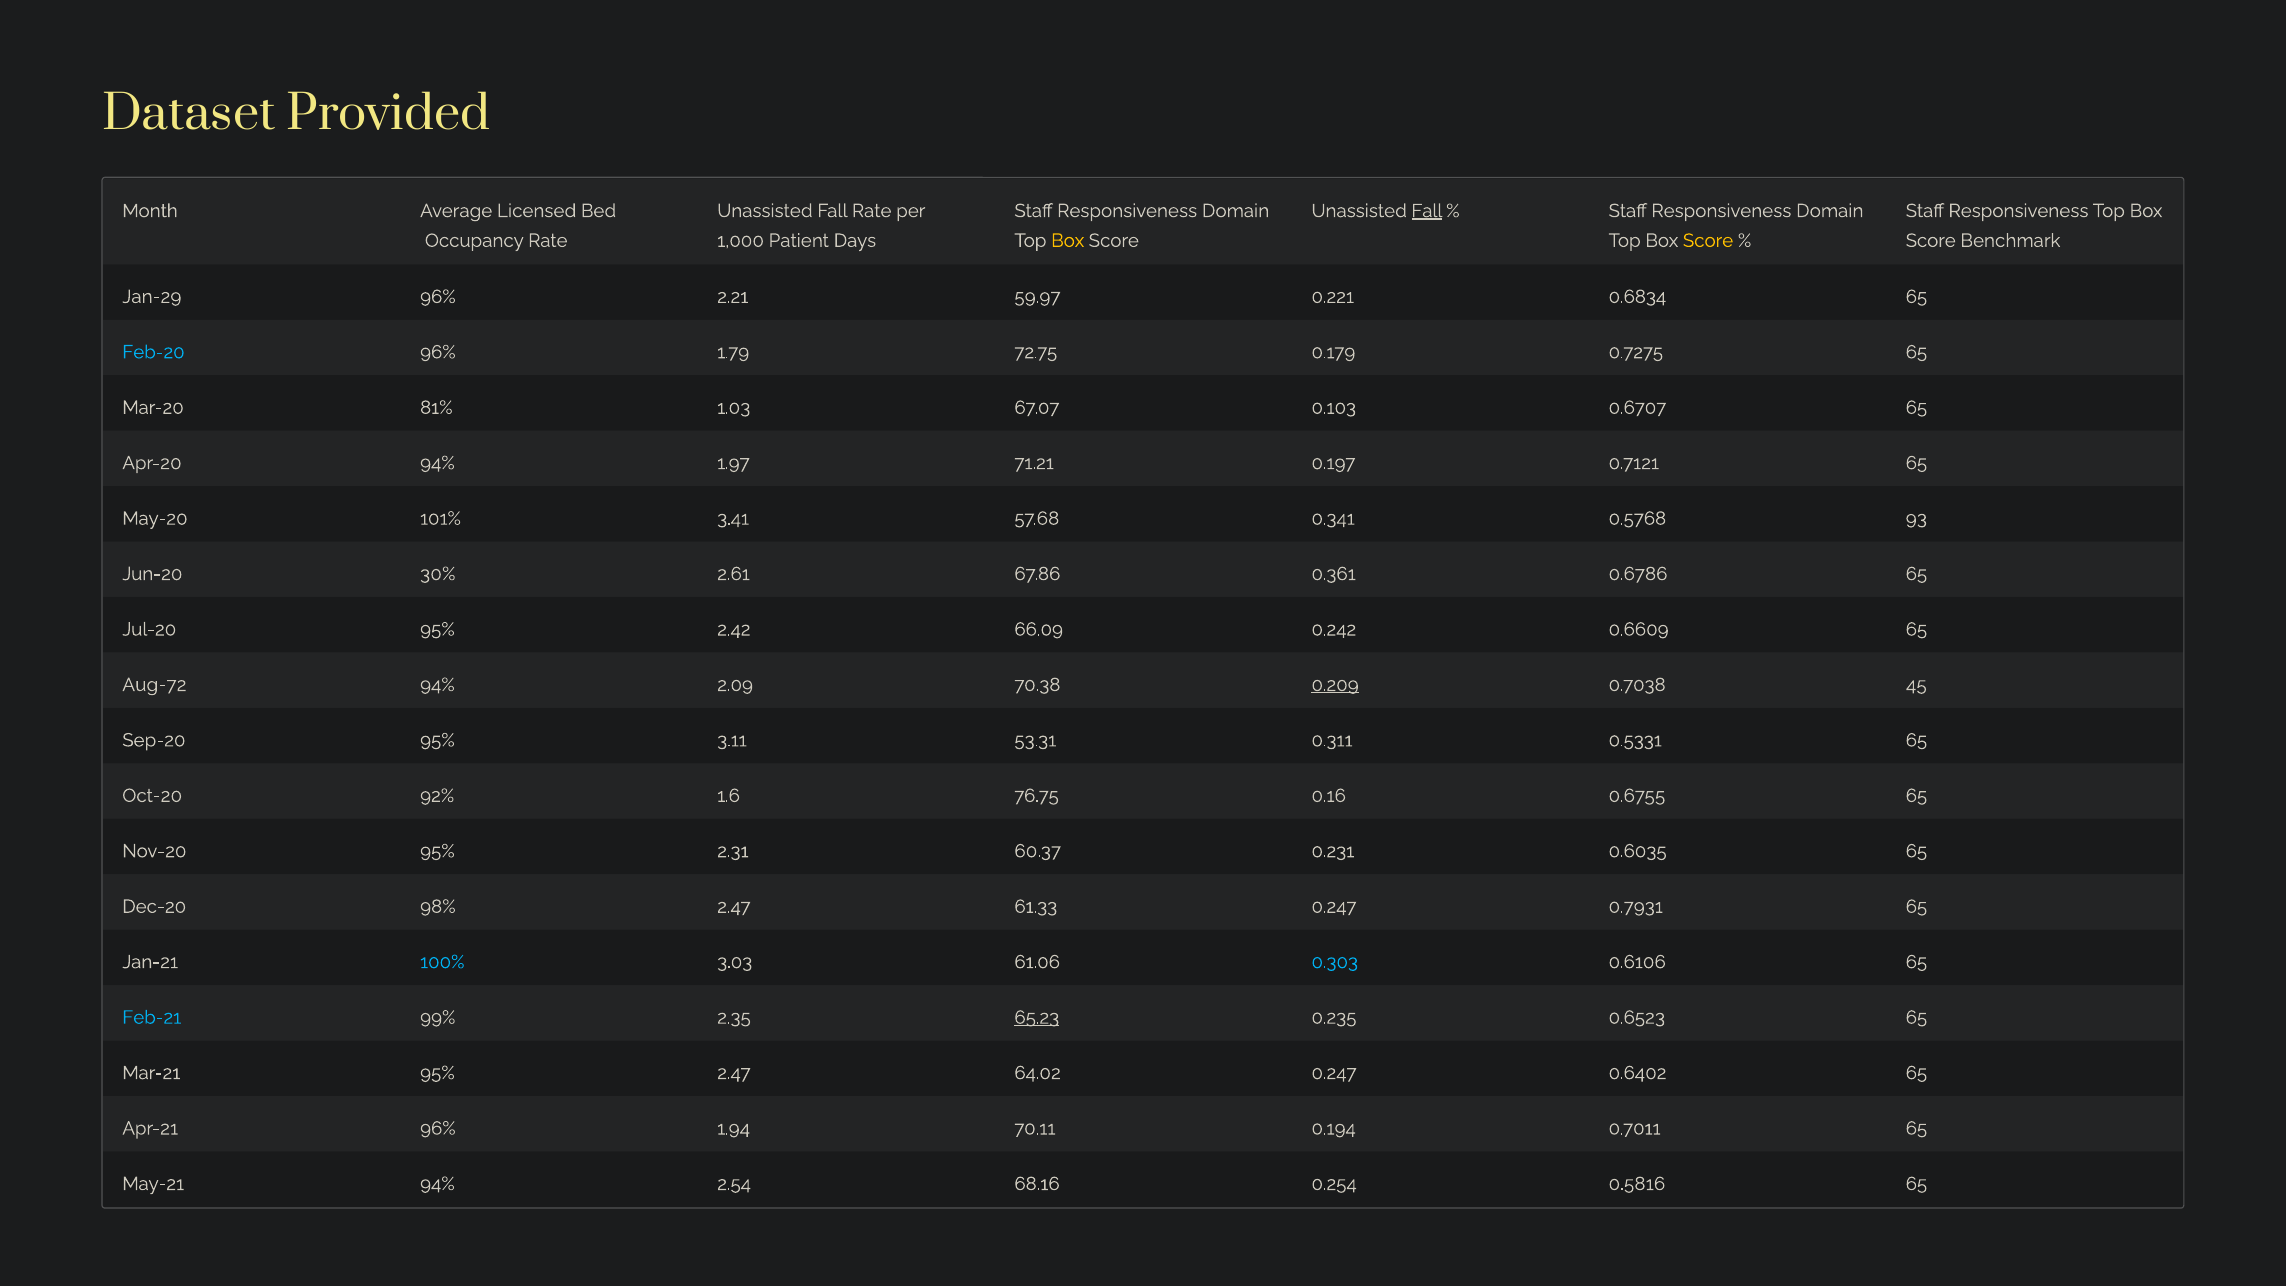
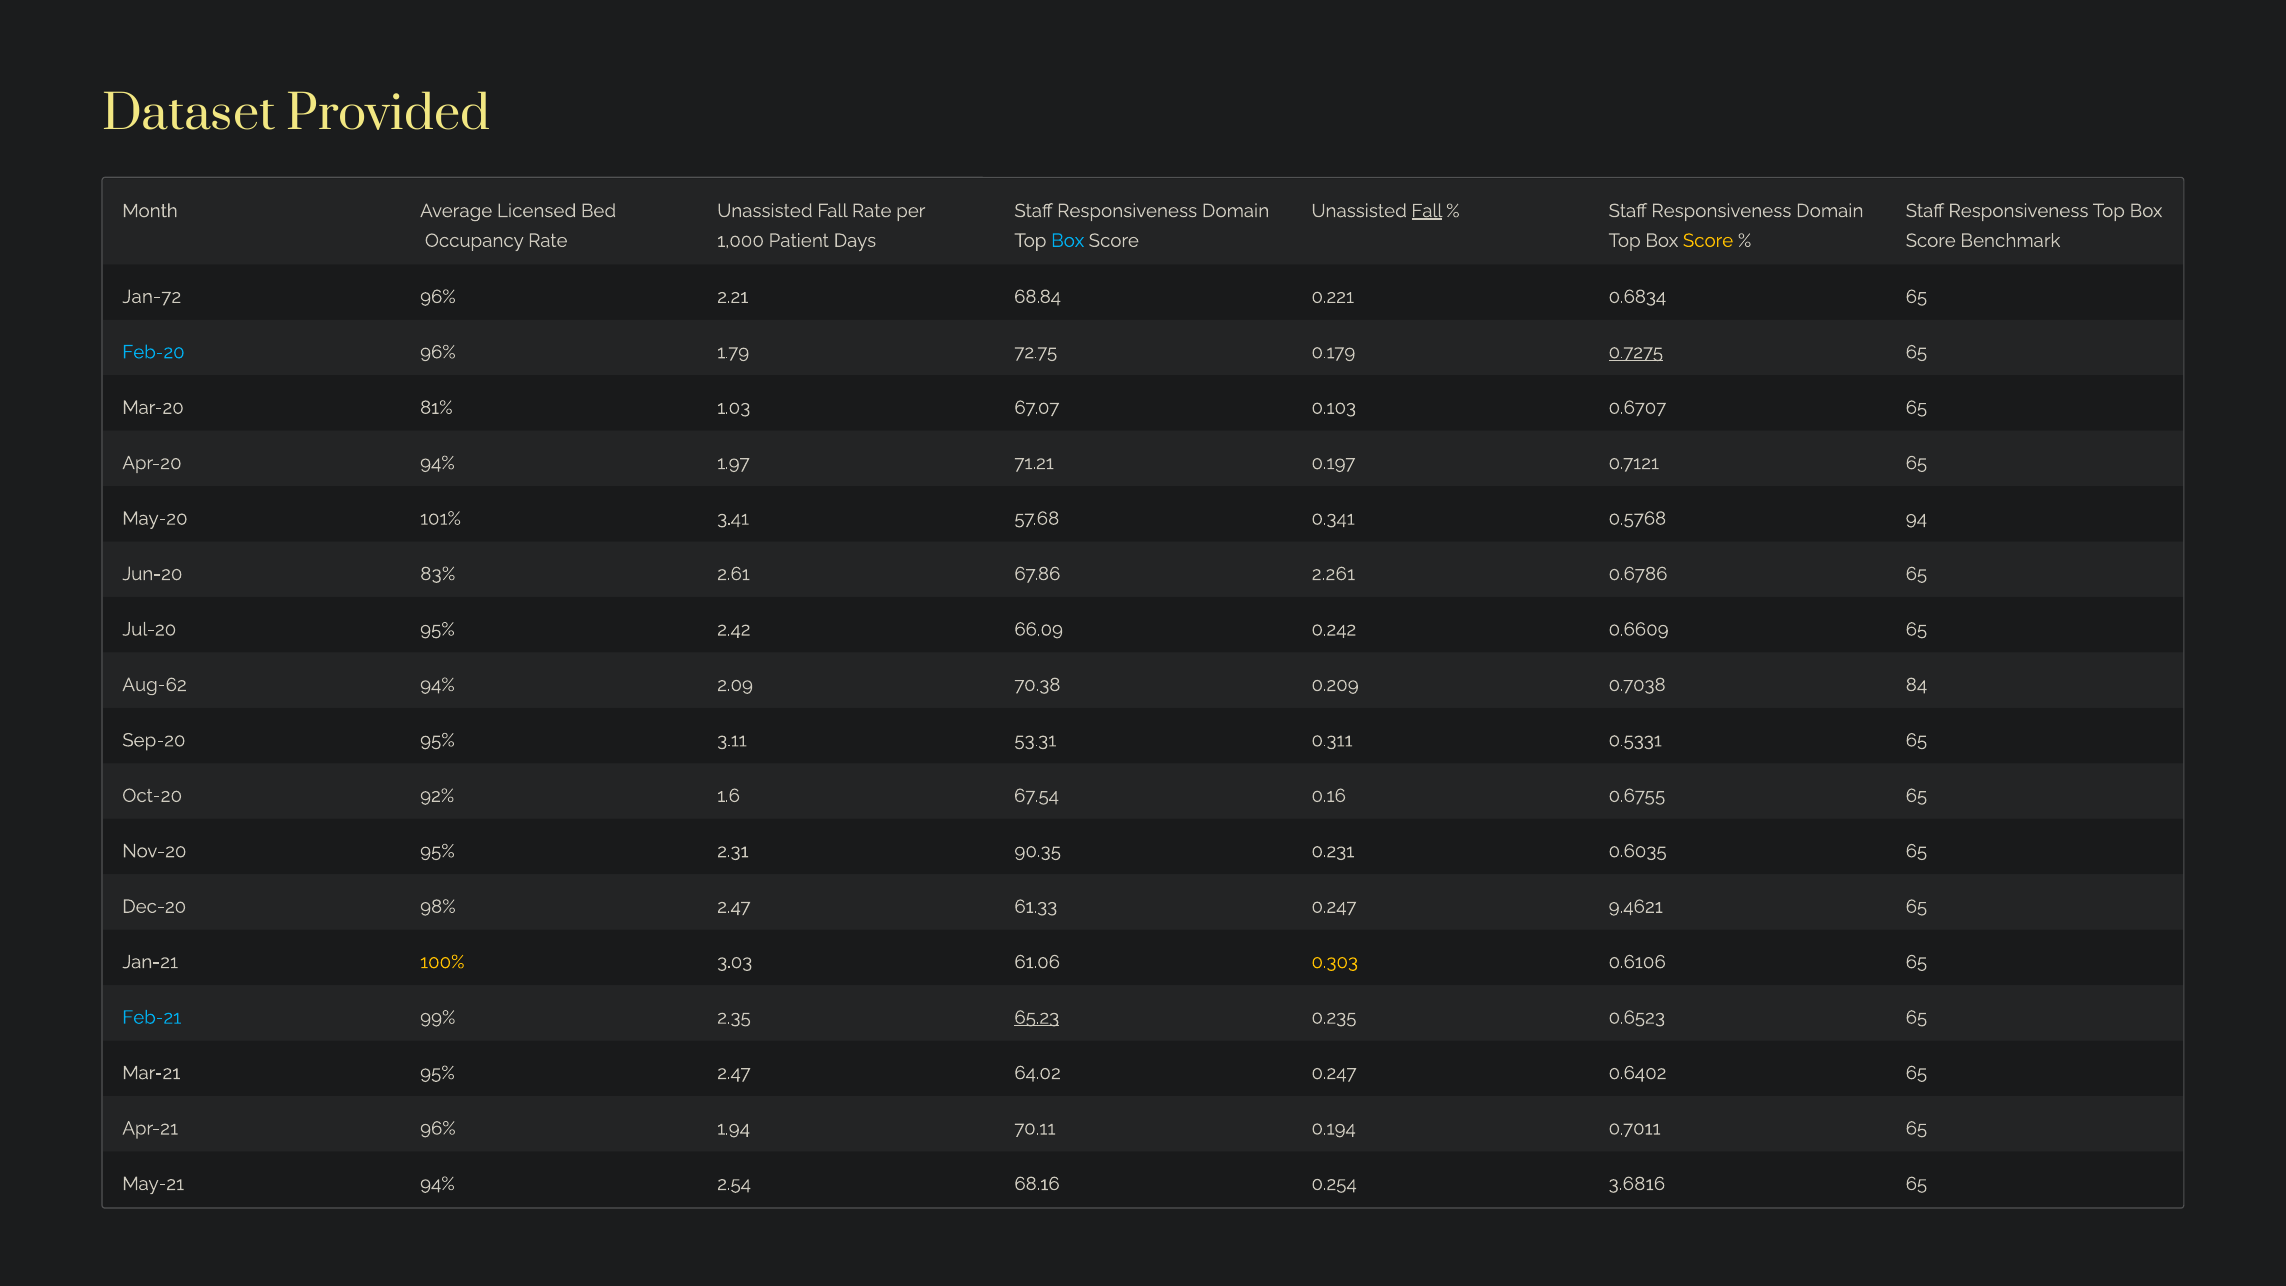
Box at (1068, 241) colour: yellow -> light blue
Jan-29: Jan-29 -> Jan-72
59.97: 59.97 -> 68.84
0.7275 underline: none -> present
93: 93 -> 94
30%: 30% -> 83%
0.361: 0.361 -> 2.261
Aug-72: Aug-72 -> Aug-62
0.209 underline: present -> none
45: 45 -> 84
76.75: 76.75 -> 67.54
60.37: 60.37 -> 90.35
0.7931: 0.7931 -> 9.4621
100% colour: light blue -> yellow
0.303 colour: light blue -> yellow
0.5816: 0.5816 -> 3.6816
